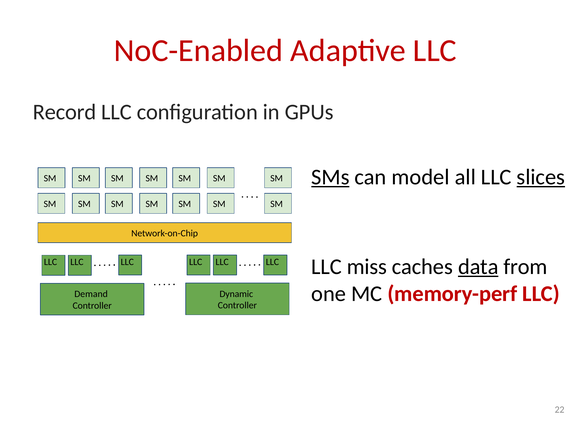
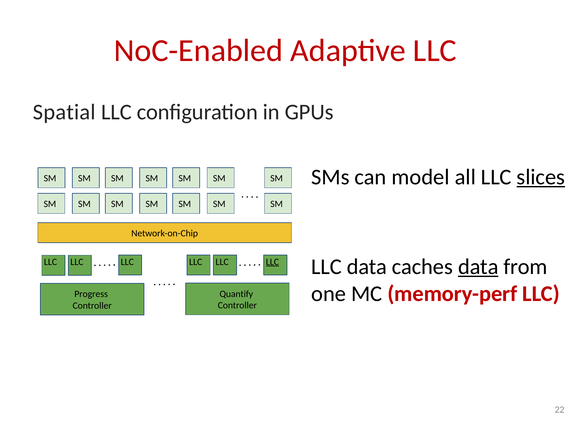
Record: Record -> Spatial
SMs underline: present -> none
LLC miss: miss -> data
LLC at (272, 262) underline: none -> present
Dynamic: Dynamic -> Quantify
Demand: Demand -> Progress
